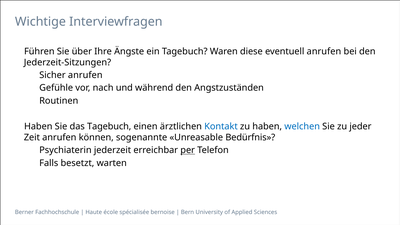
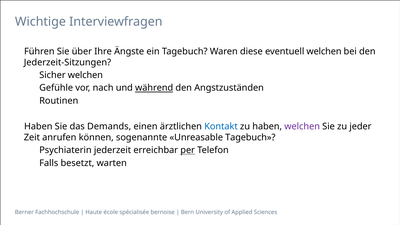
eventuell anrufen: anrufen -> welchen
anrufen at (85, 75): anrufen -> welchen
während underline: none -> present
das Tagebuch: Tagebuch -> Demands
welchen at (302, 126) colour: blue -> purple
Unreasable Bedürfnis: Bedürfnis -> Tagebuch
